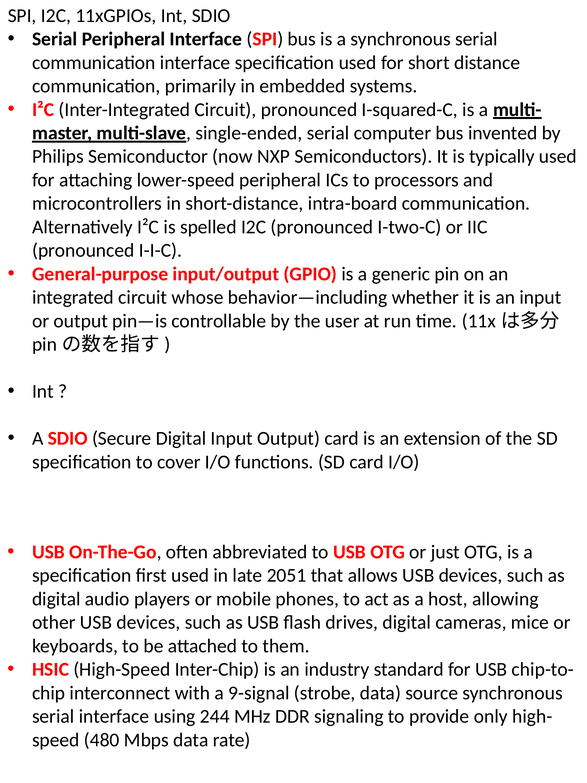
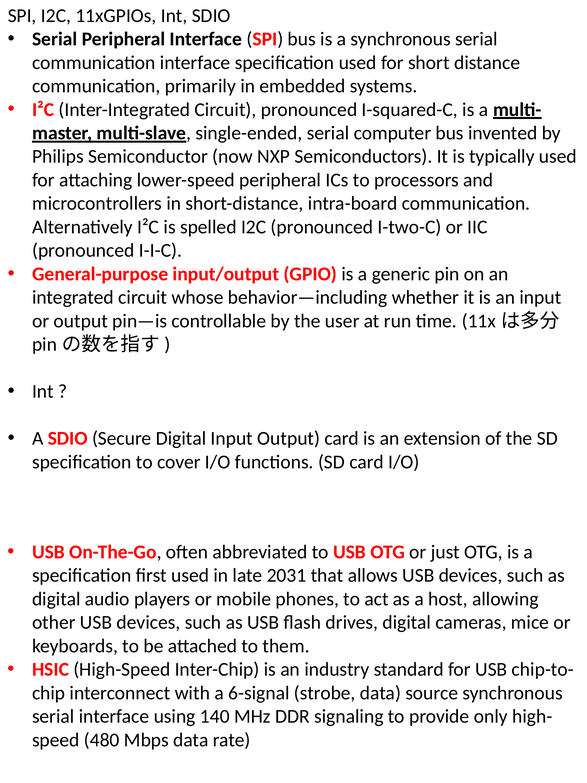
2051: 2051 -> 2031
9-signal: 9-signal -> 6-signal
244: 244 -> 140
